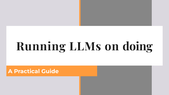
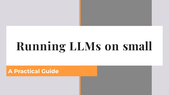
doing: doing -> small
